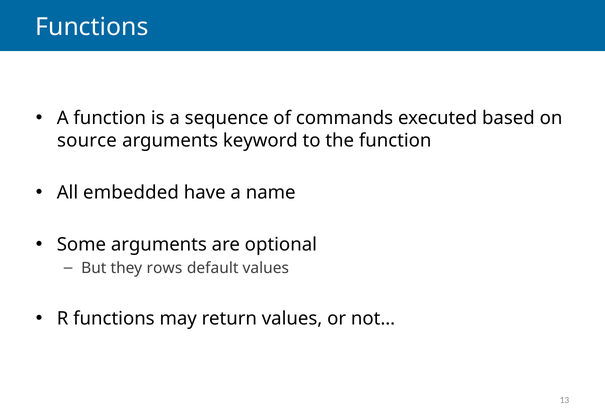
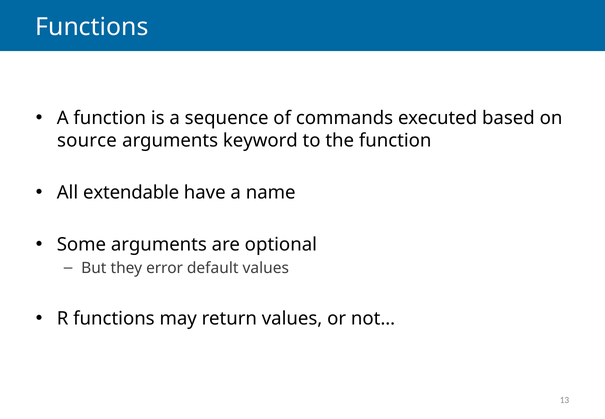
embedded: embedded -> extendable
rows: rows -> error
